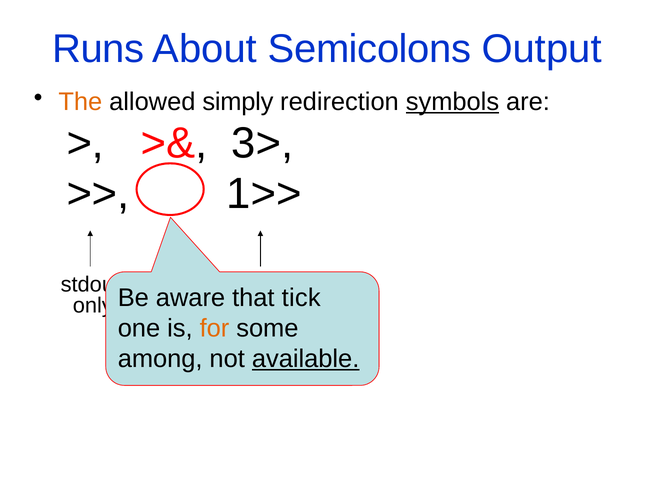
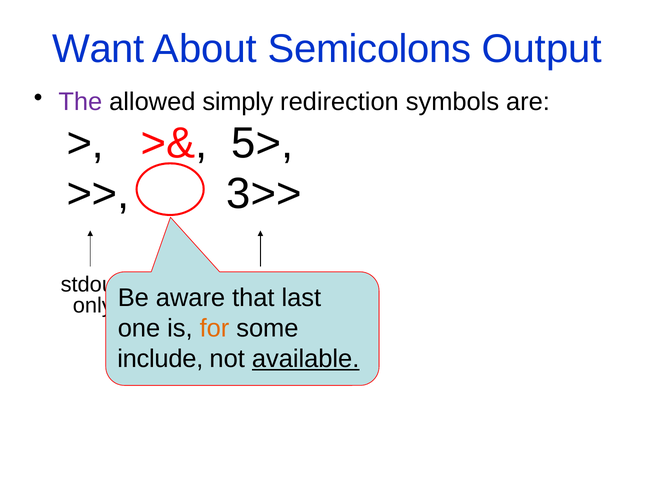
Runs: Runs -> Want
The colour: orange -> purple
symbols underline: present -> none
3>: 3> -> 5>
1>>: 1>> -> 3>>
tick: tick -> last
among: among -> include
